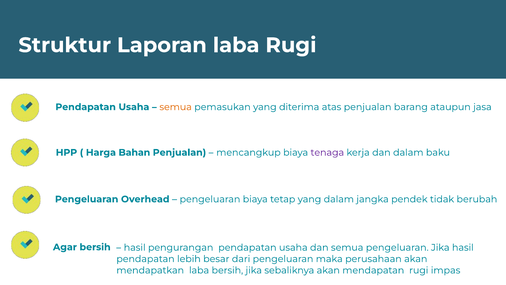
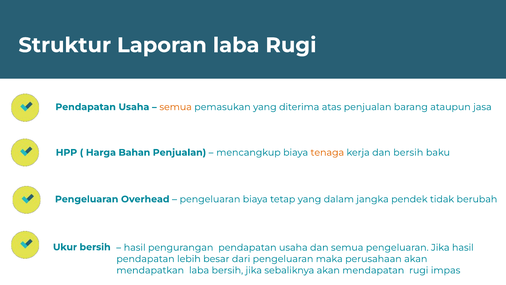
tenaga colour: purple -> orange
dan dalam: dalam -> bersih
Agar: Agar -> Ukur
